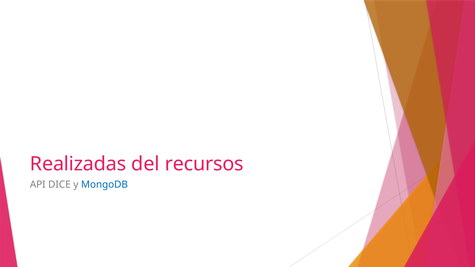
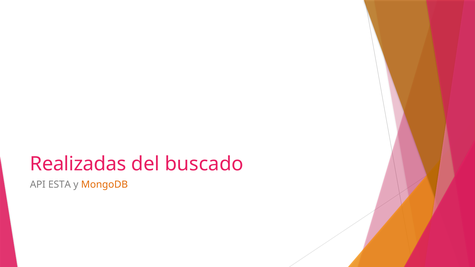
recursos: recursos -> buscado
DICE: DICE -> ESTA
MongoDB colour: blue -> orange
